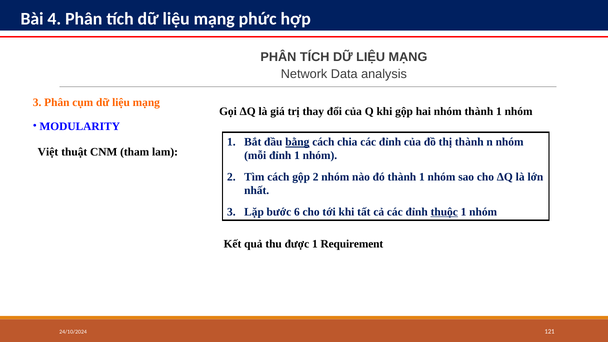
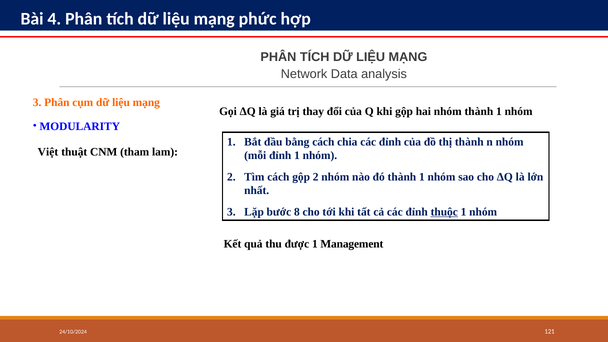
bằng underline: present -> none
6: 6 -> 8
Requirement: Requirement -> Management
